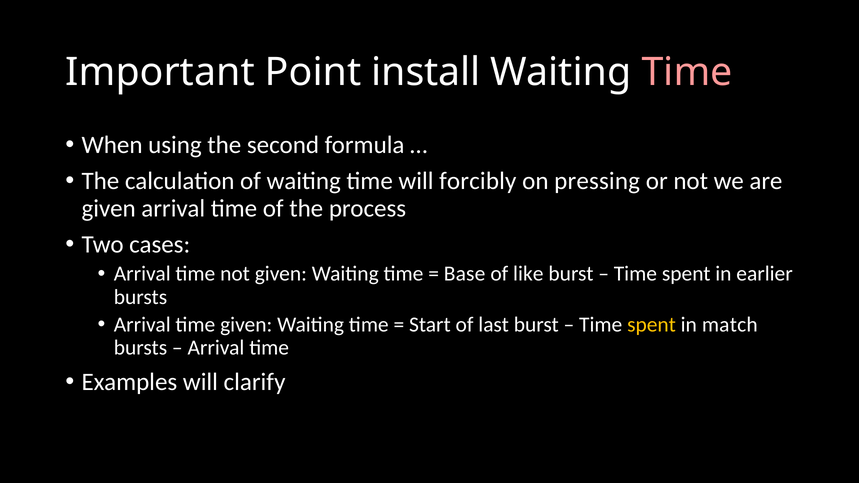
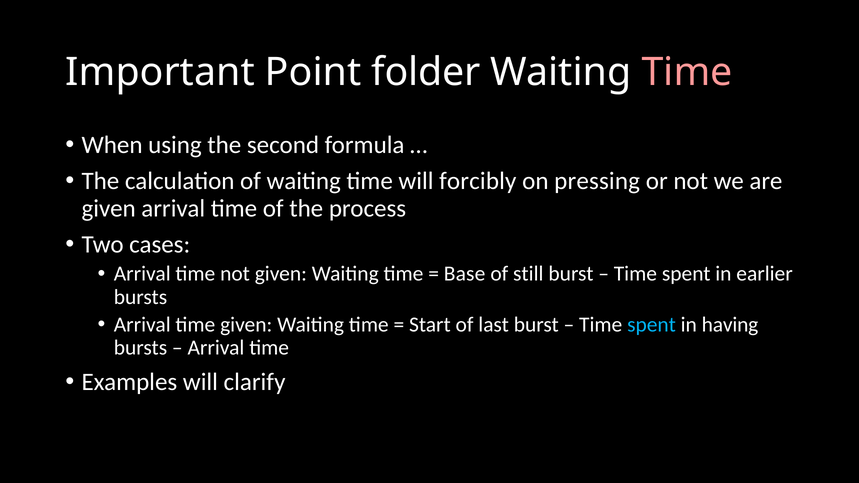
install: install -> folder
like: like -> still
spent at (652, 325) colour: yellow -> light blue
match: match -> having
